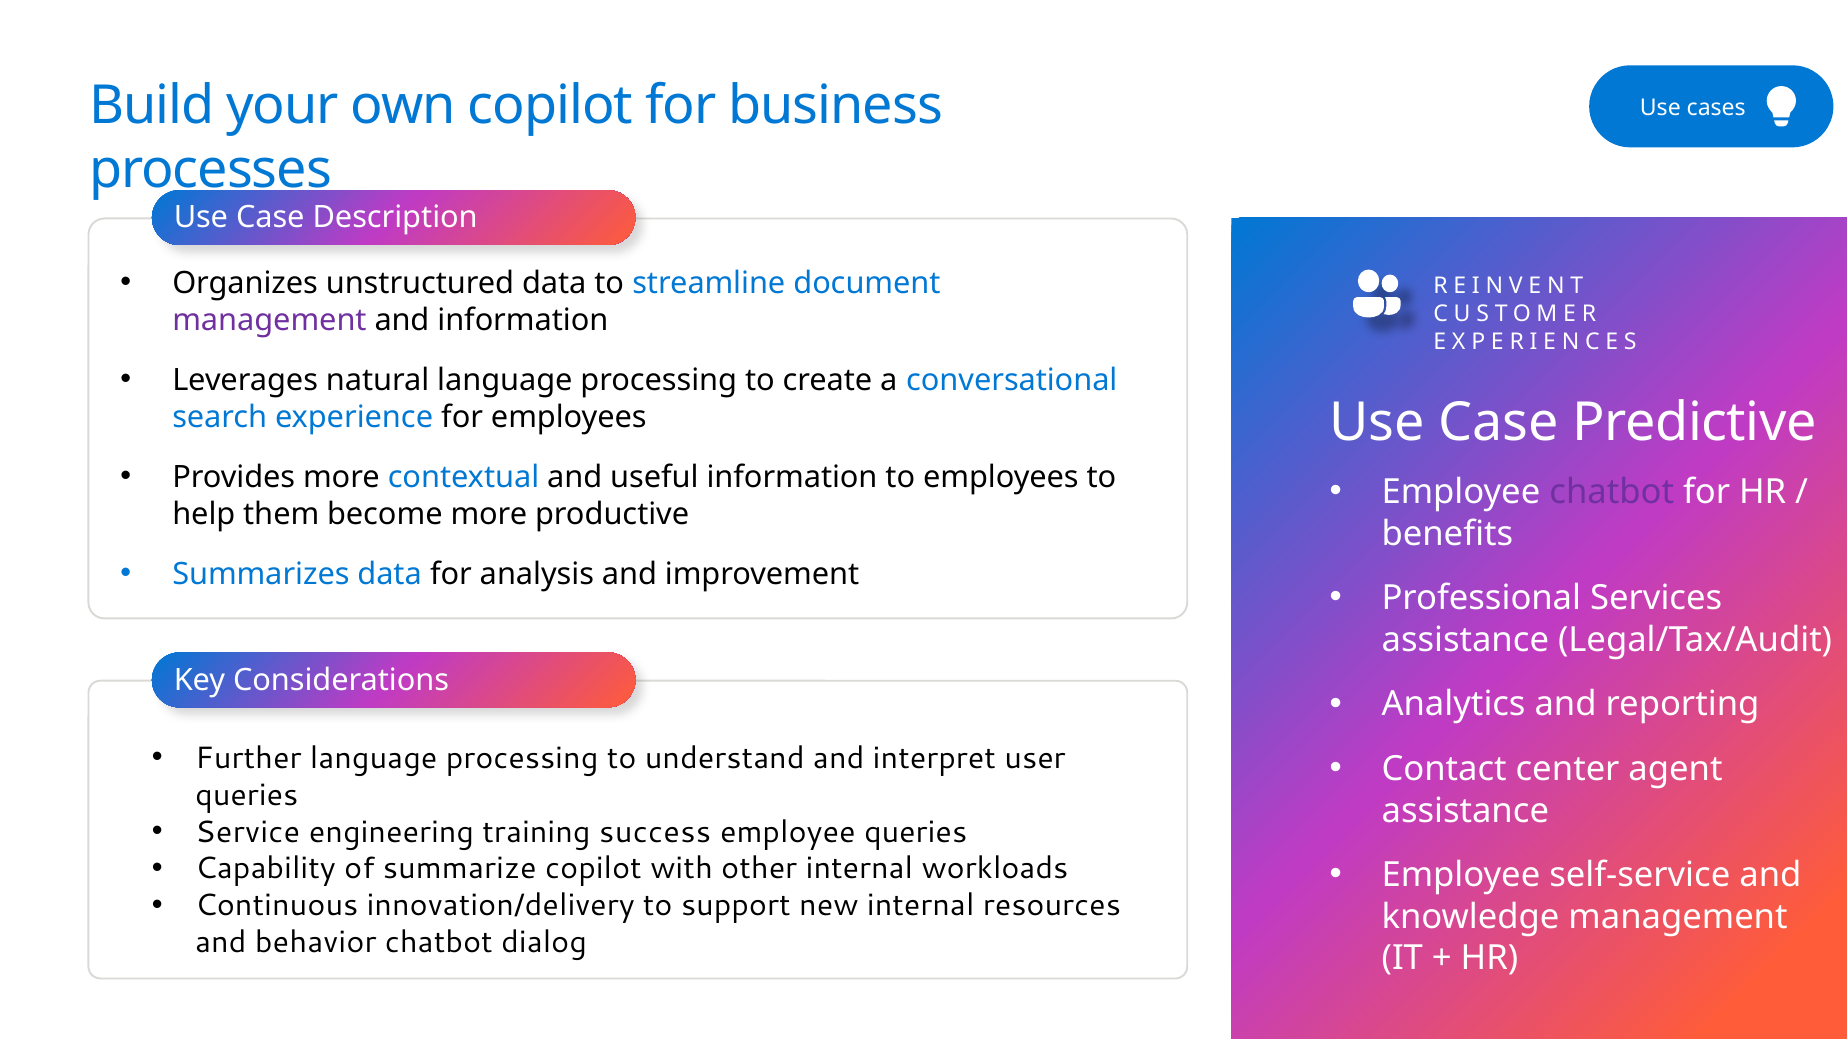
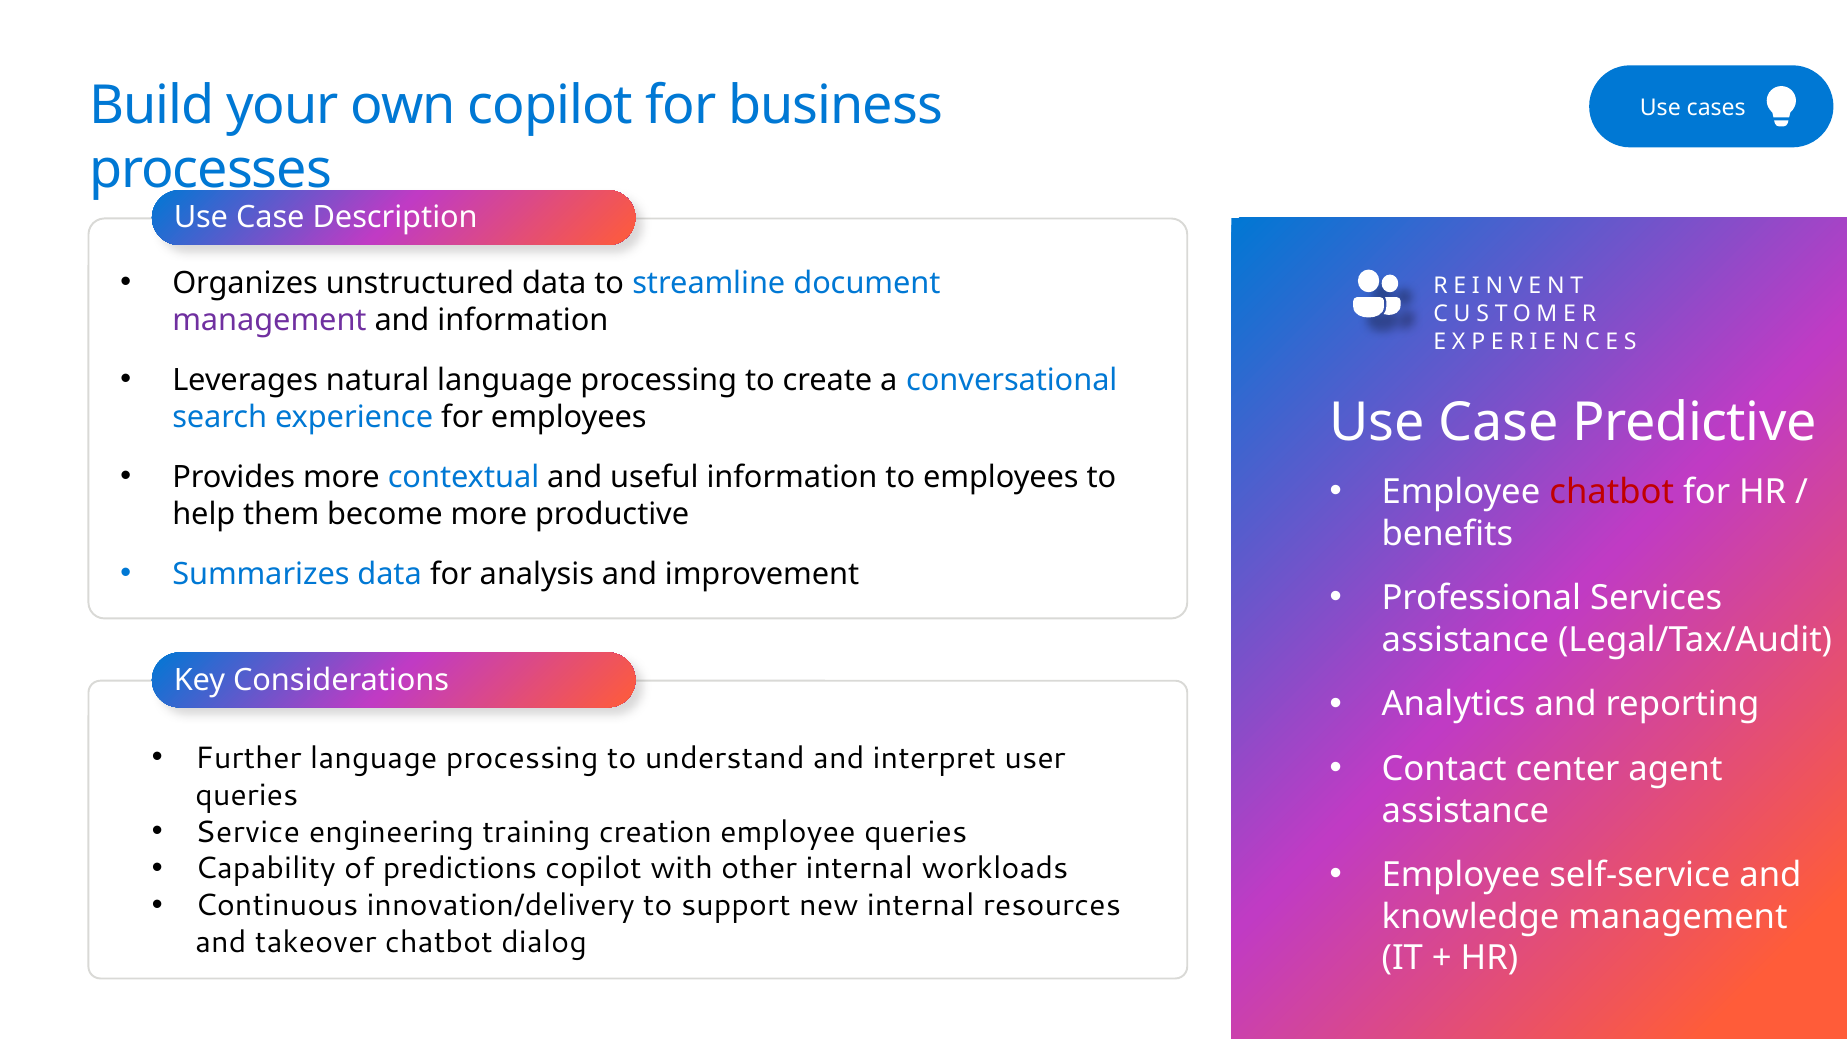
chatbot at (1612, 492) colour: purple -> red
success: success -> creation
summarize: summarize -> predictions
behavior: behavior -> takeover
